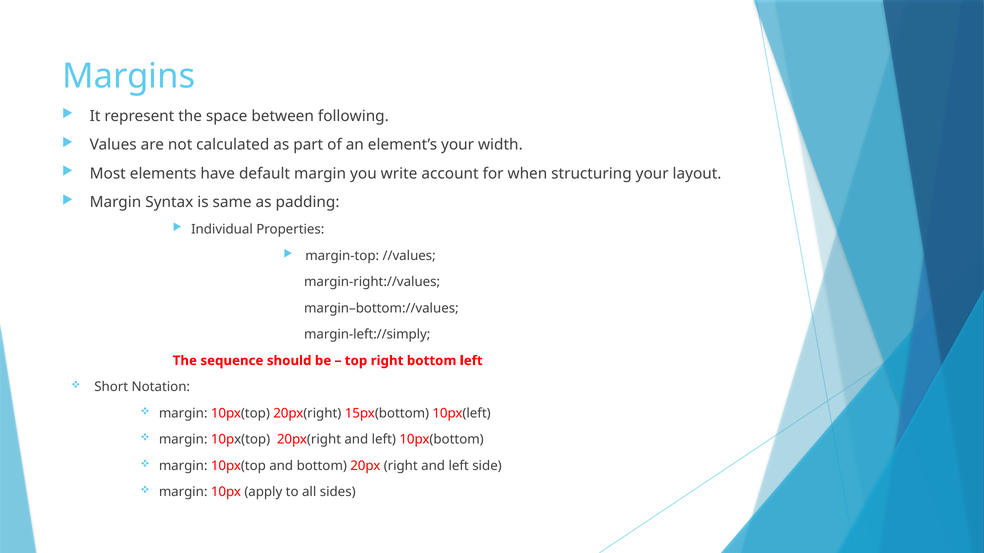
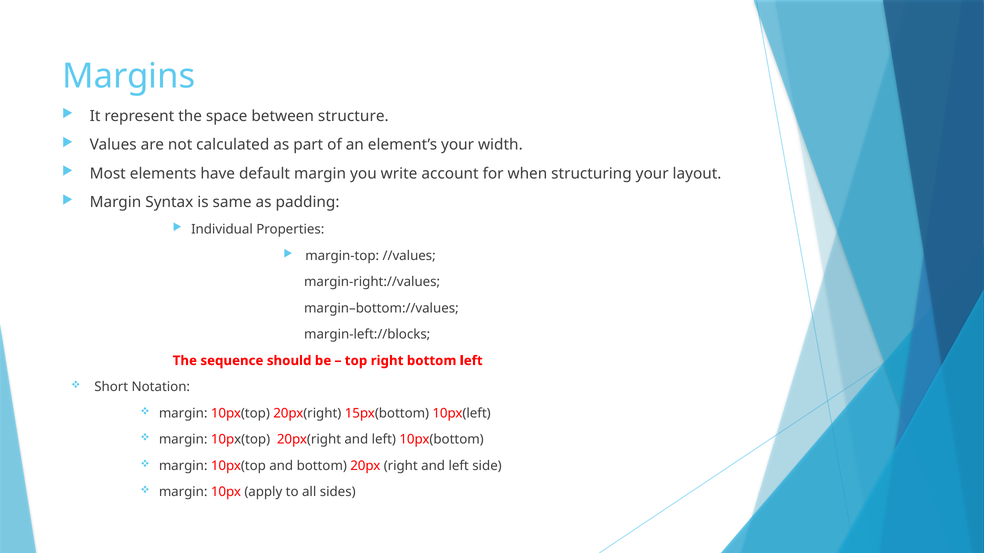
following: following -> structure
margin-left://simply: margin-left://simply -> margin-left://blocks
